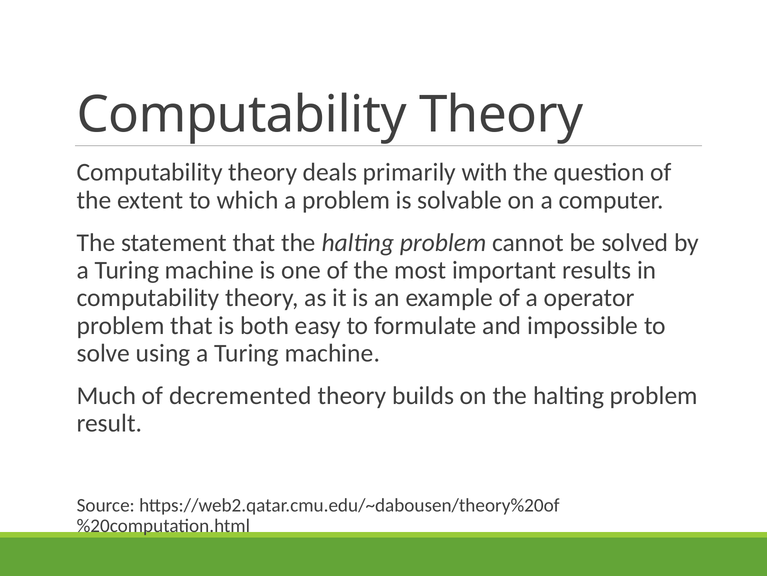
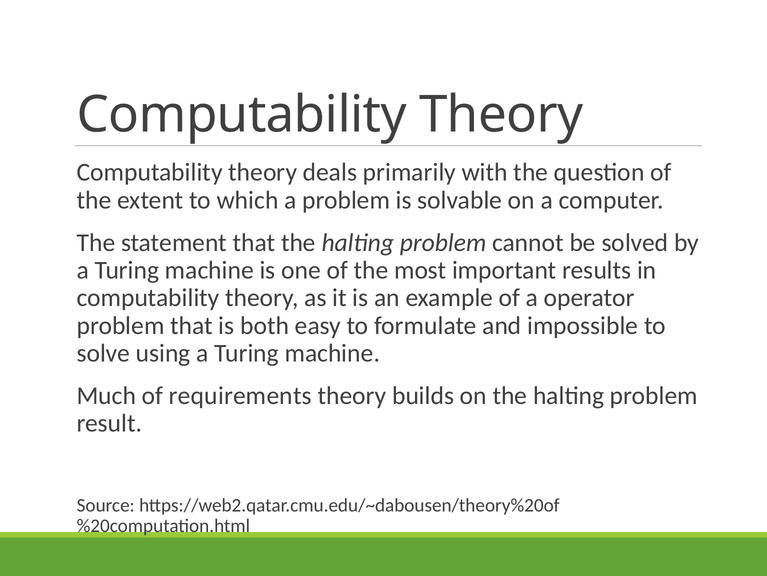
decremented: decremented -> requirements
